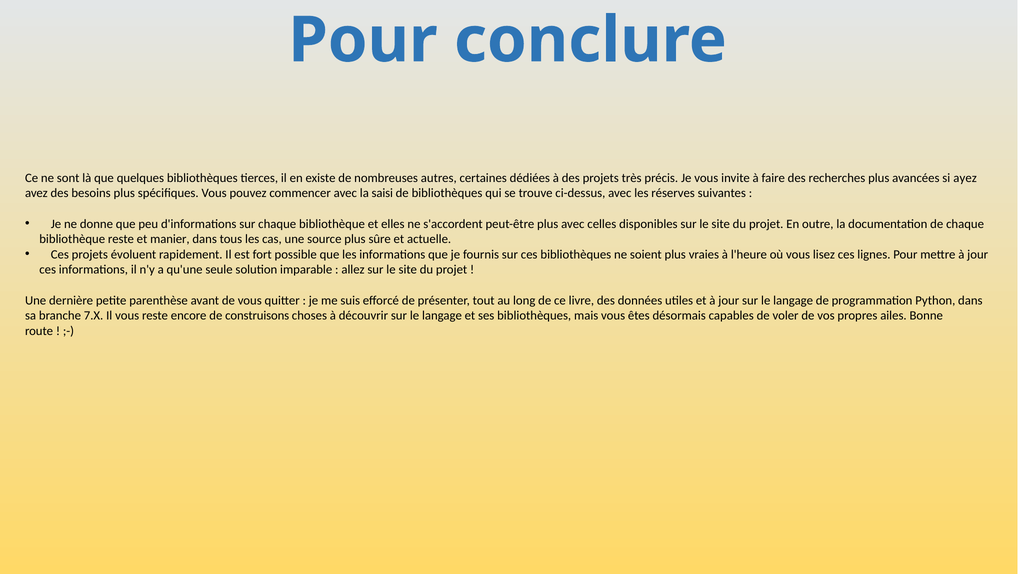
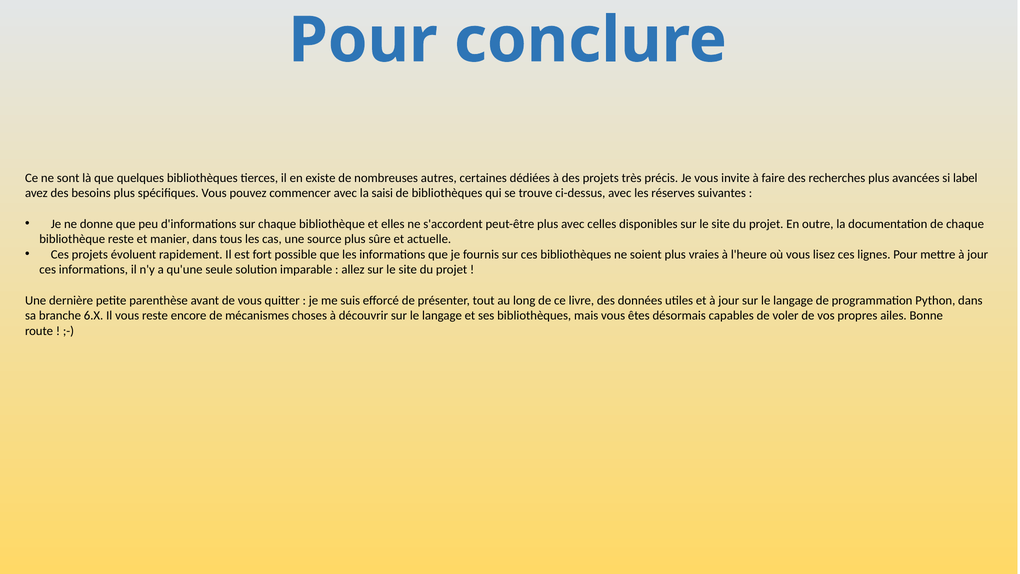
ayez: ayez -> label
7.X: 7.X -> 6.X
construisons: construisons -> mécanismes
